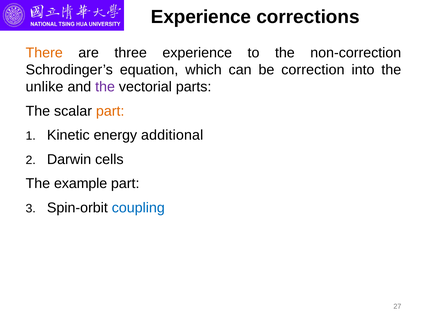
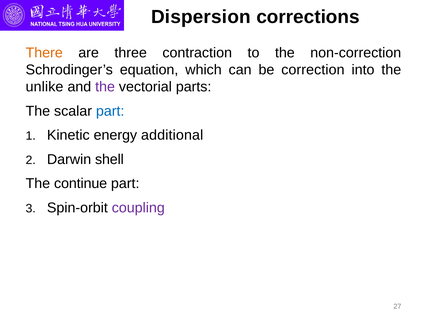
Experience at (201, 17): Experience -> Dispersion
three experience: experience -> contraction
part at (110, 111) colour: orange -> blue
cells: cells -> shell
example: example -> continue
coupling colour: blue -> purple
